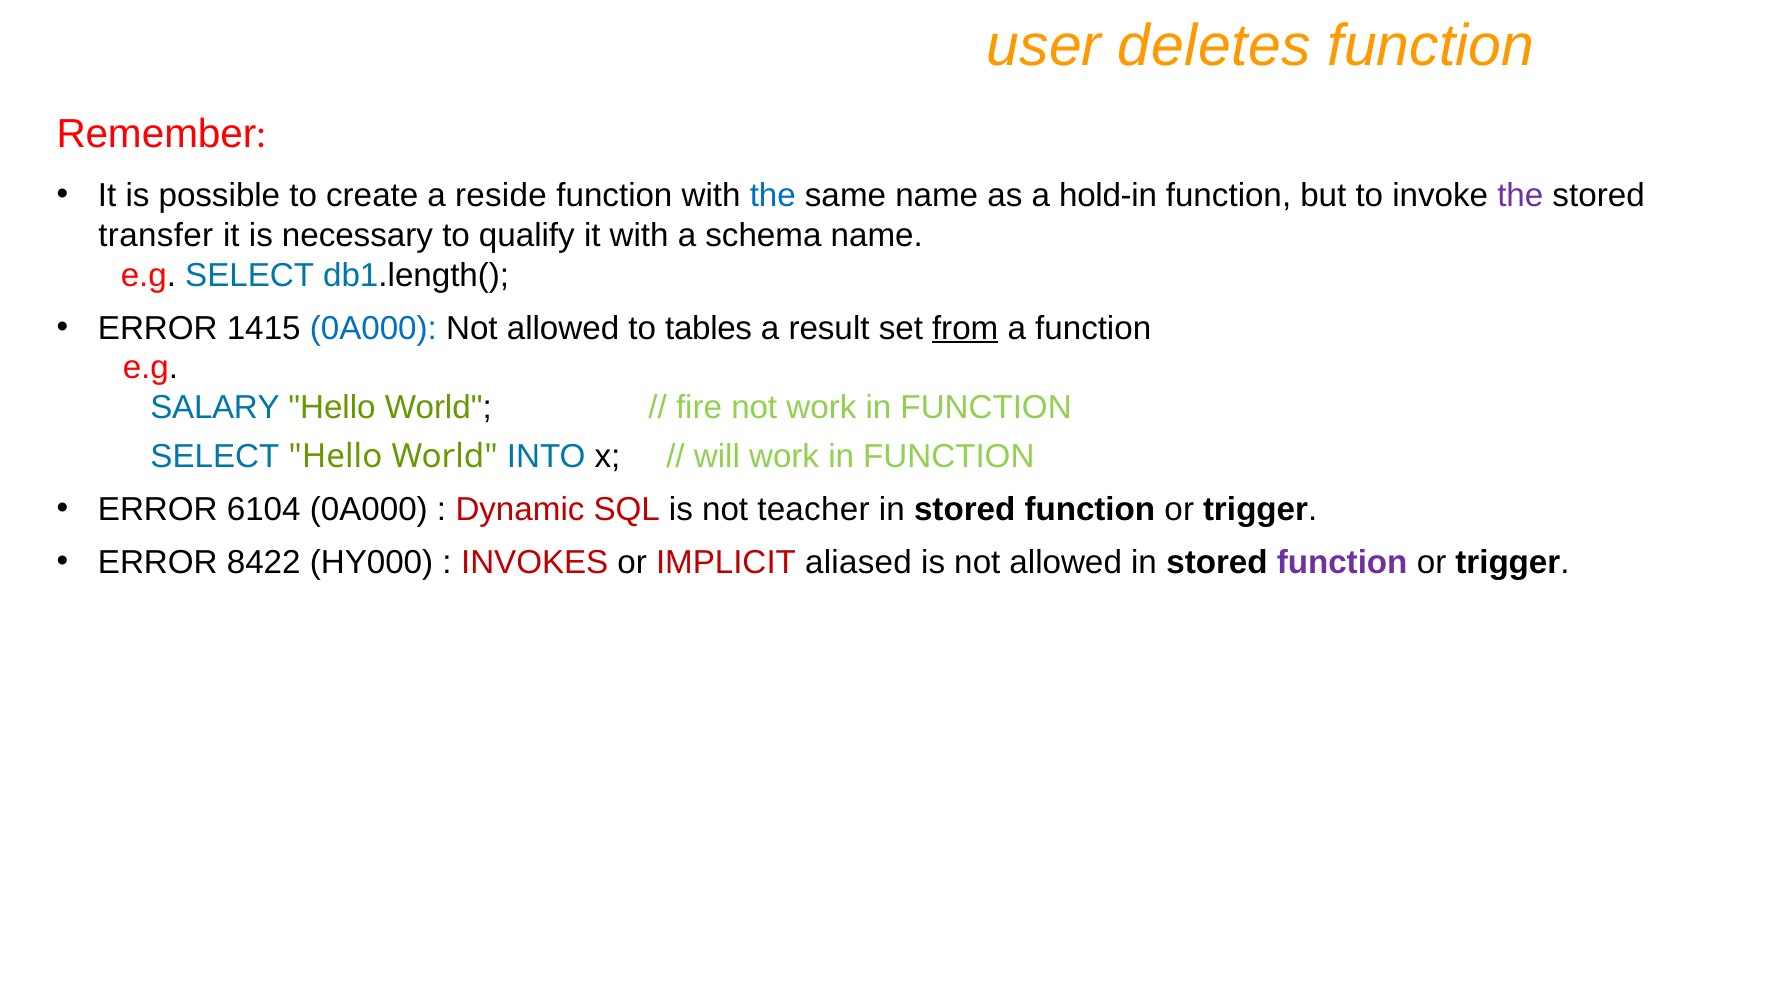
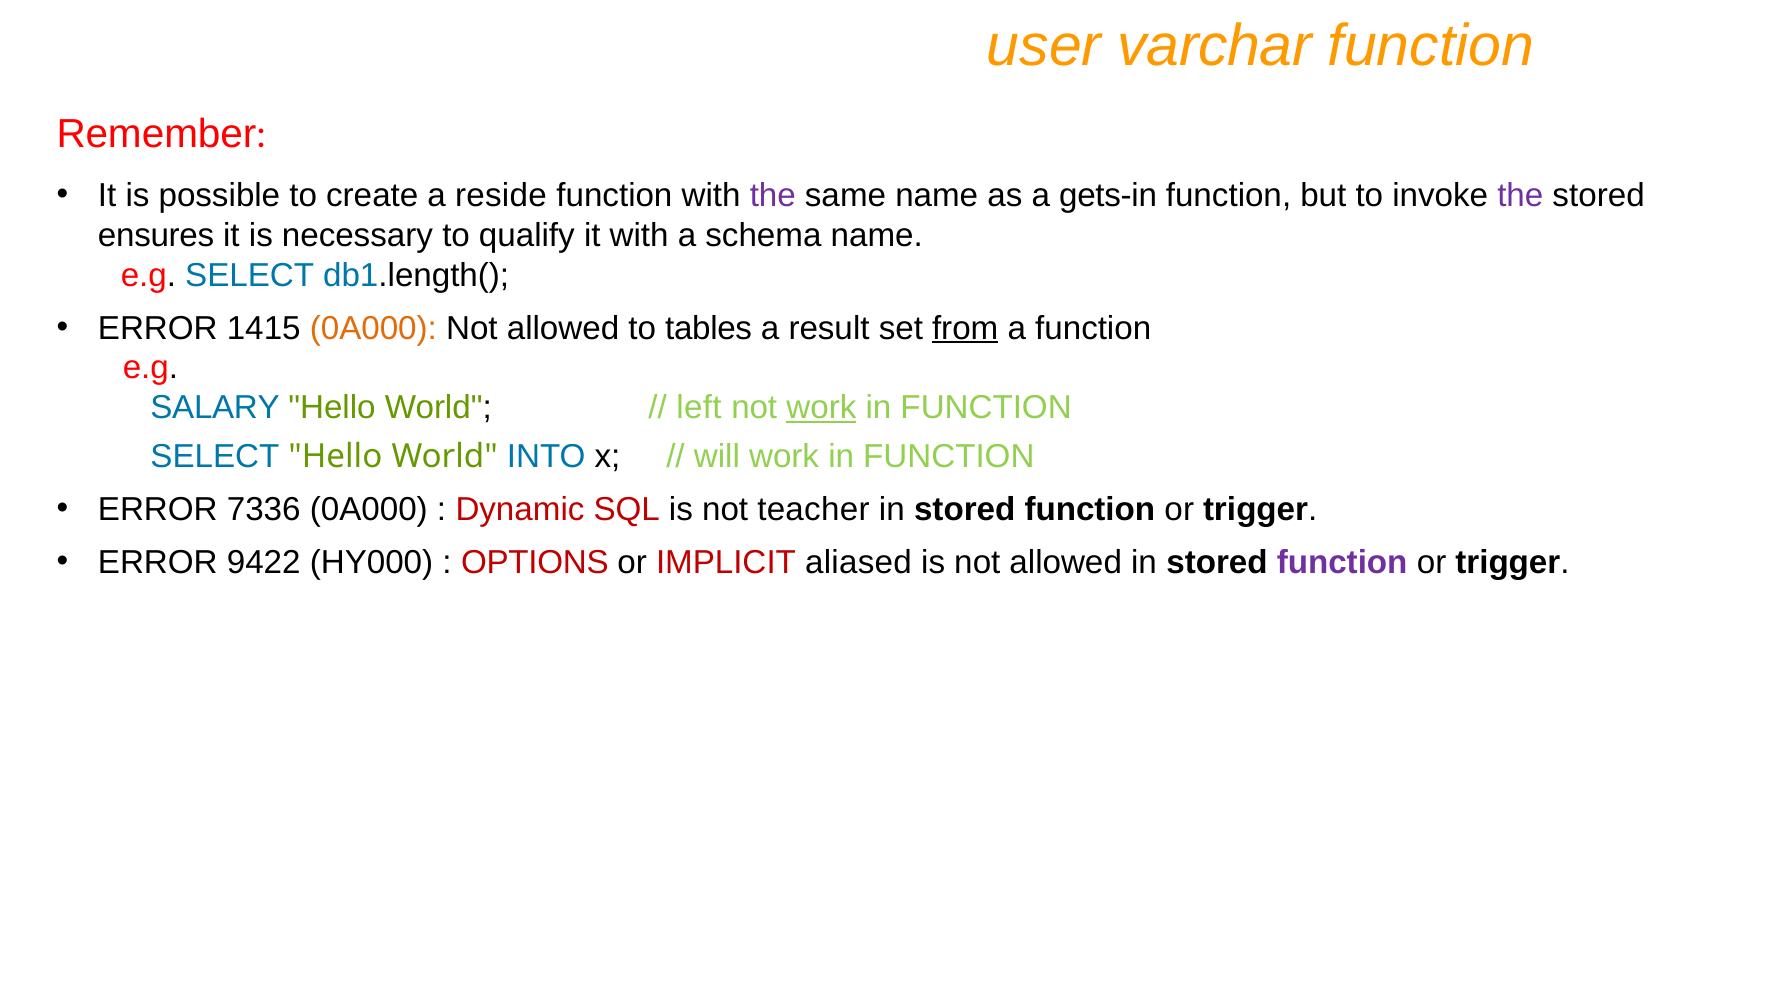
deletes: deletes -> varchar
the at (773, 195) colour: blue -> purple
hold-in: hold-in -> gets-in
transfer: transfer -> ensures
0A000 at (373, 328) colour: blue -> orange
fire: fire -> left
work at (821, 408) underline: none -> present
6104: 6104 -> 7336
8422: 8422 -> 9422
INVOKES: INVOKES -> OPTIONS
